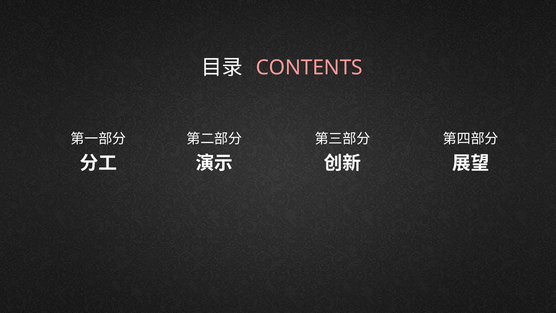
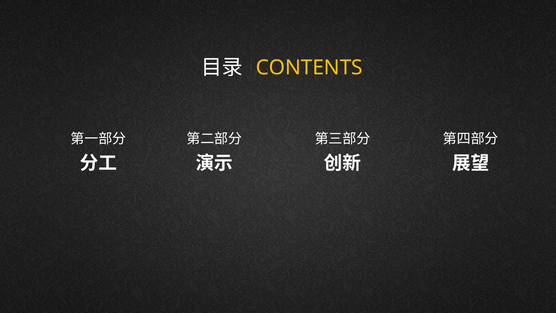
CONTENTS colour: pink -> yellow
